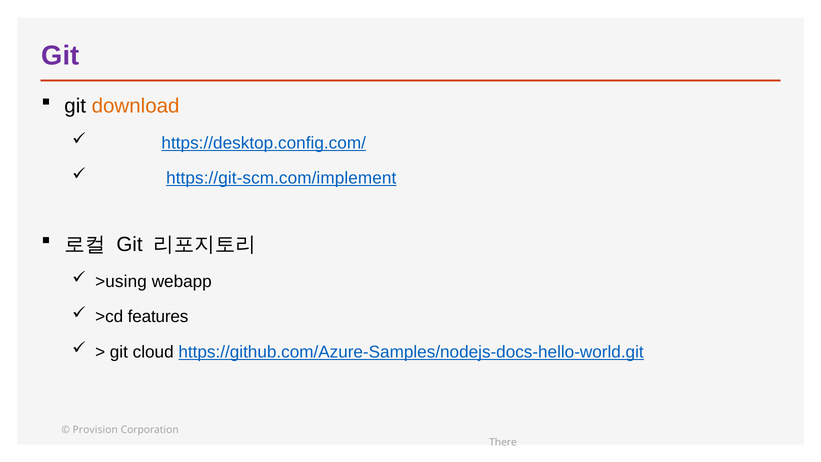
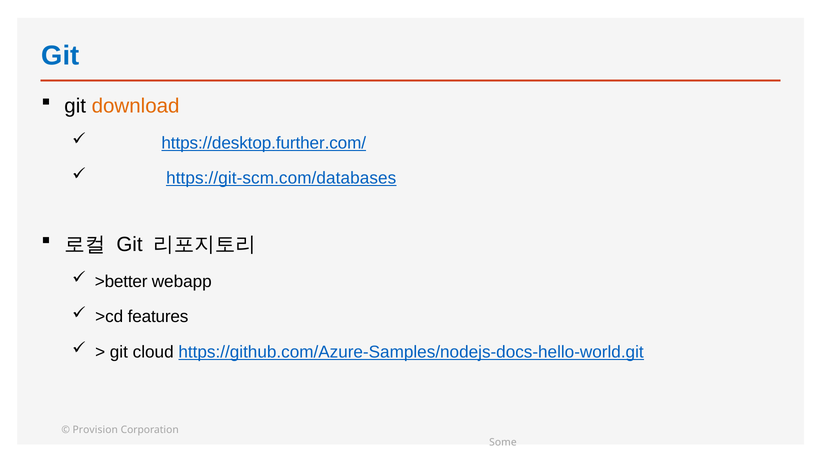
Git at (60, 56) colour: purple -> blue
https://desktop.config.com/: https://desktop.config.com/ -> https://desktop.further.com/
https://git-scm.com/implement: https://git-scm.com/implement -> https://git-scm.com/databases
>using: >using -> >better
There: There -> Some
